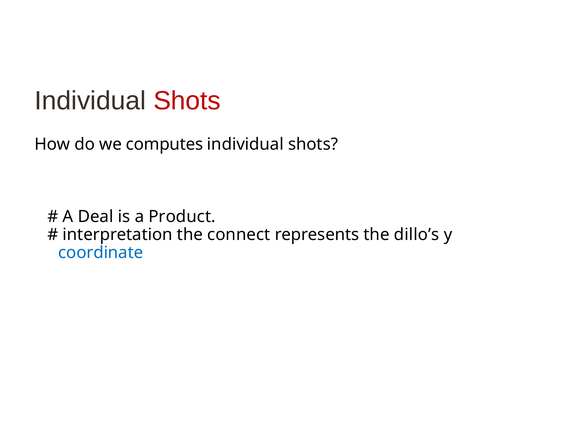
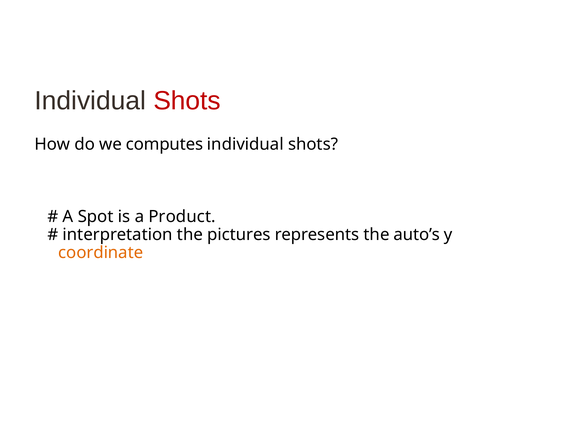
Deal: Deal -> Spot
connect: connect -> pictures
dillo’s: dillo’s -> auto’s
coordinate colour: blue -> orange
